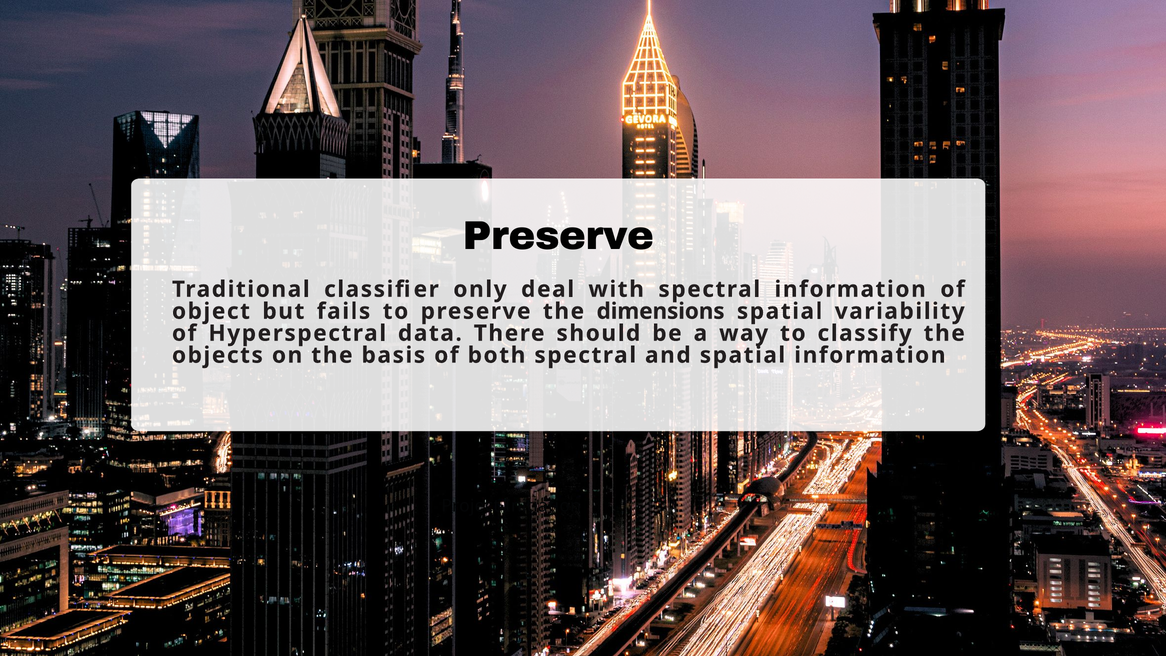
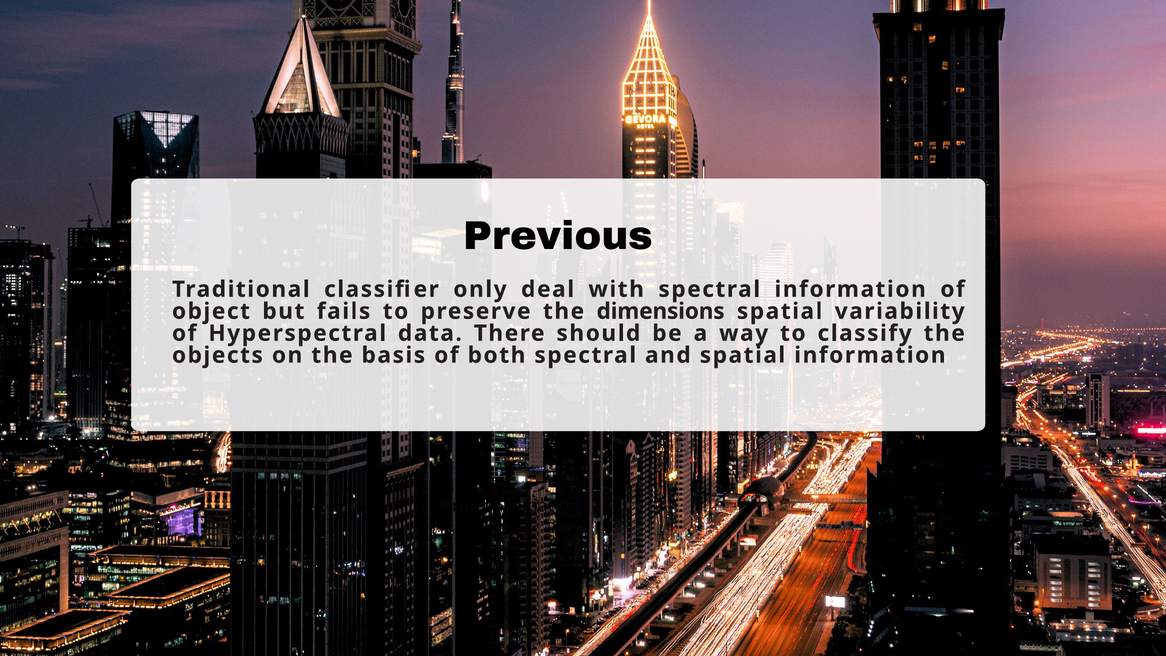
Preserve at (558, 236): Preserve -> Previous
